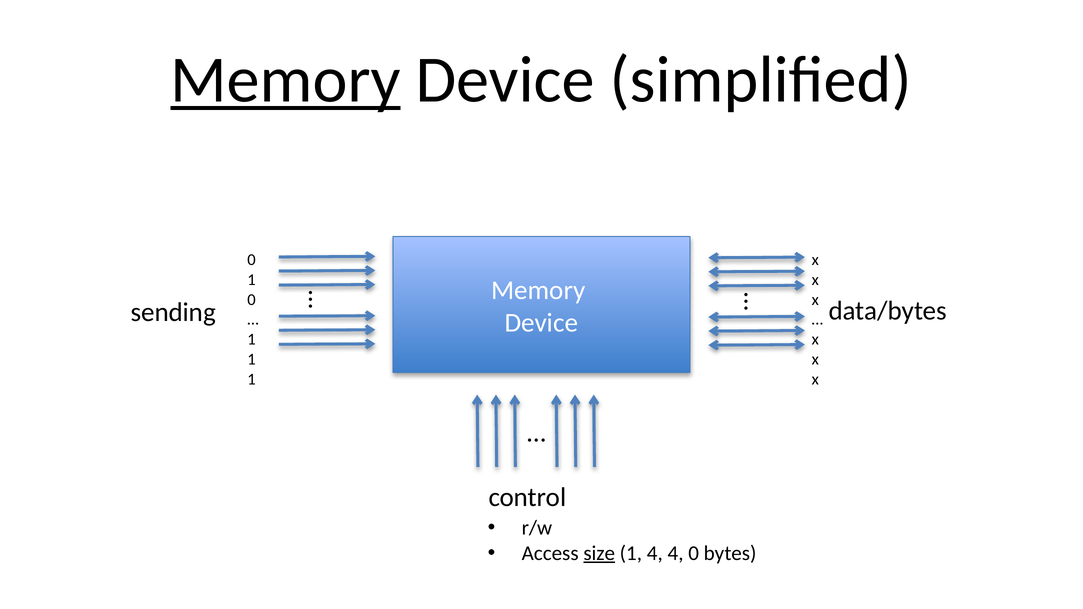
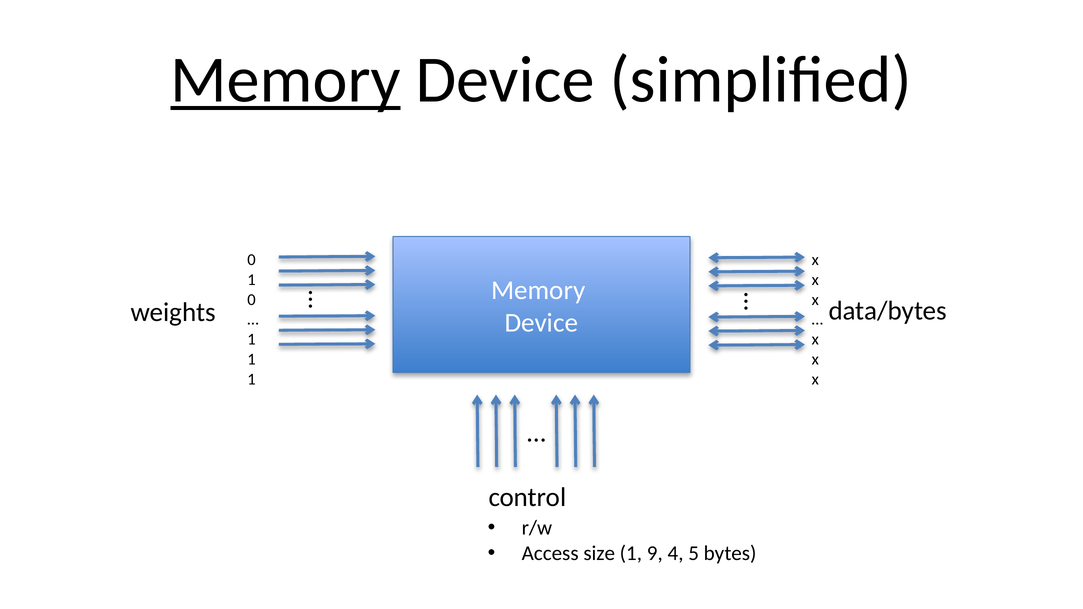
sending: sending -> weights
size underline: present -> none
1 4: 4 -> 9
4 0: 0 -> 5
